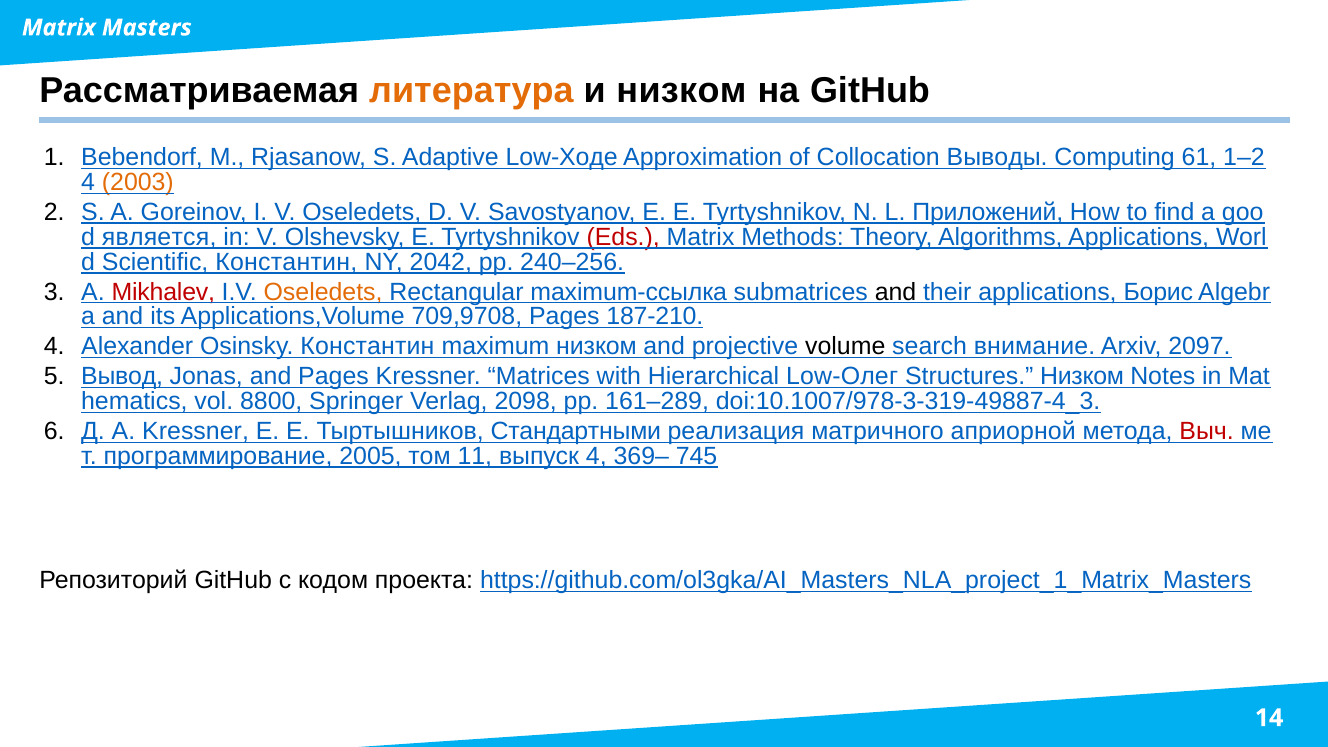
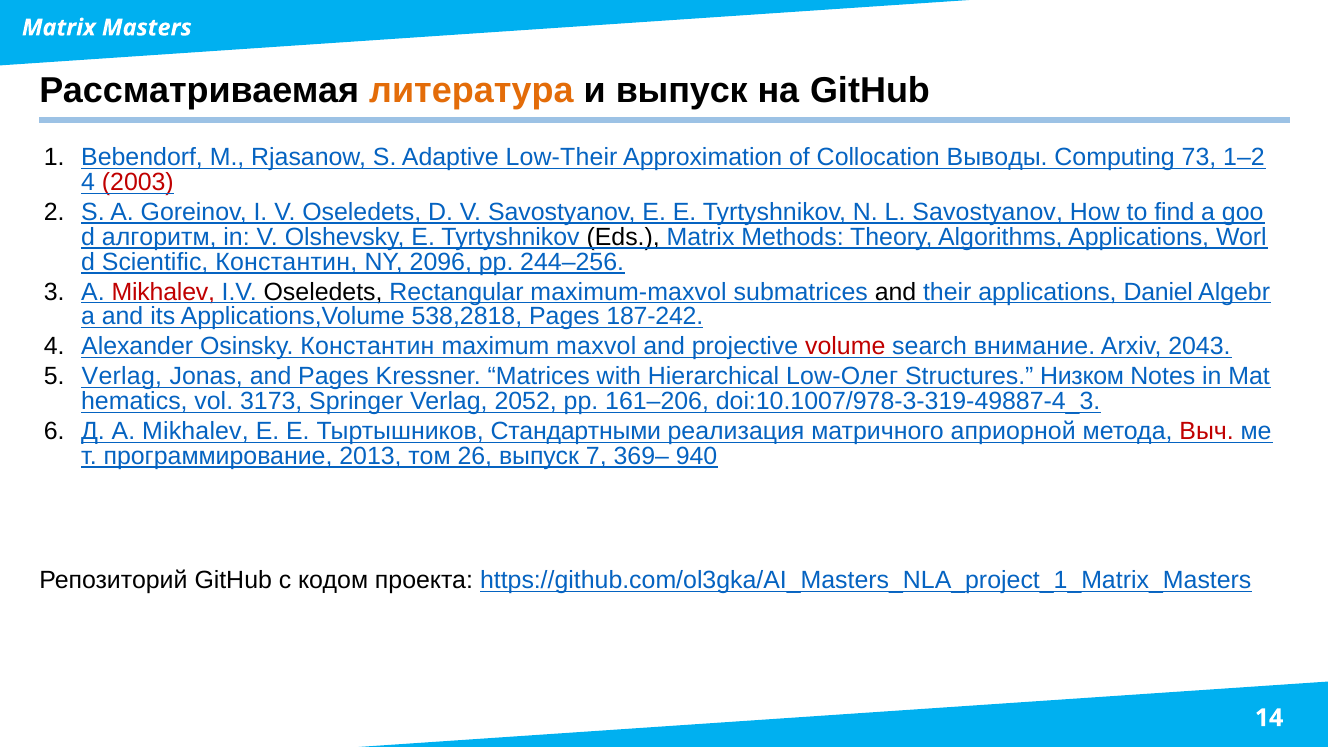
и низком: низком -> выпуск
Low-Ходе: Low-Ходе -> Low-Their
61: 61 -> 73
2003 colour: orange -> red
L Приложений: Приложений -> Savostyanov
является: является -> алгоритм
Eds colour: red -> black
2042: 2042 -> 2096
240–256: 240–256 -> 244–256
Oseledets at (323, 292) colour: orange -> black
maximum-ссылка: maximum-ссылка -> maximum-maxvol
Борис: Борис -> Daniel
709,9708: 709,9708 -> 538,2818
187-210: 187-210 -> 187-242
maximum низком: низком -> maxvol
volume colour: black -> red
2097: 2097 -> 2043
Вывод at (122, 376): Вывод -> Verlag
8800: 8800 -> 3173
2098: 2098 -> 2052
161–289: 161–289 -> 161–206
А Kressner: Kressner -> Mikhalev
2005: 2005 -> 2013
11: 11 -> 26
выпуск 4: 4 -> 7
745: 745 -> 940
